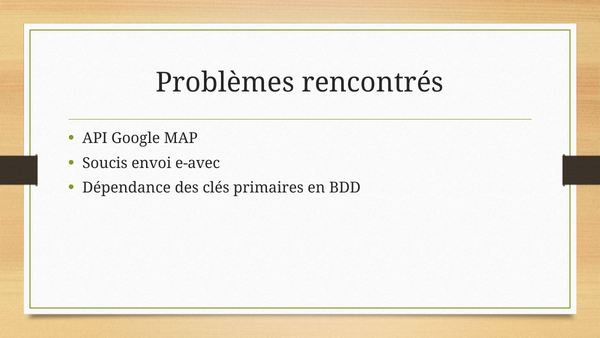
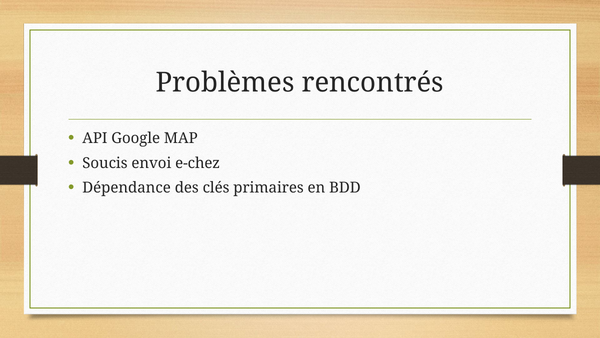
e-avec: e-avec -> e-chez
